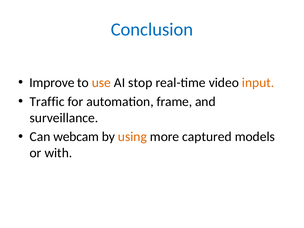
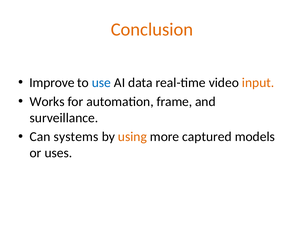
Conclusion colour: blue -> orange
use colour: orange -> blue
stop: stop -> data
Traffic: Traffic -> Works
webcam: webcam -> systems
with: with -> uses
